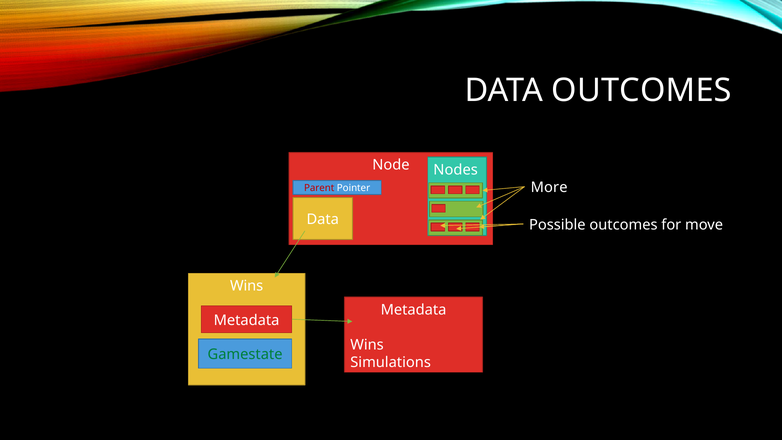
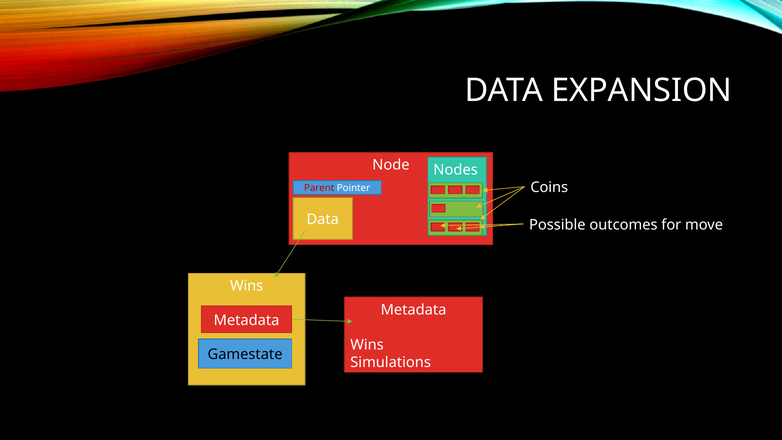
DATA OUTCOMES: OUTCOMES -> EXPANSION
More: More -> Coins
Gamestate colour: green -> black
